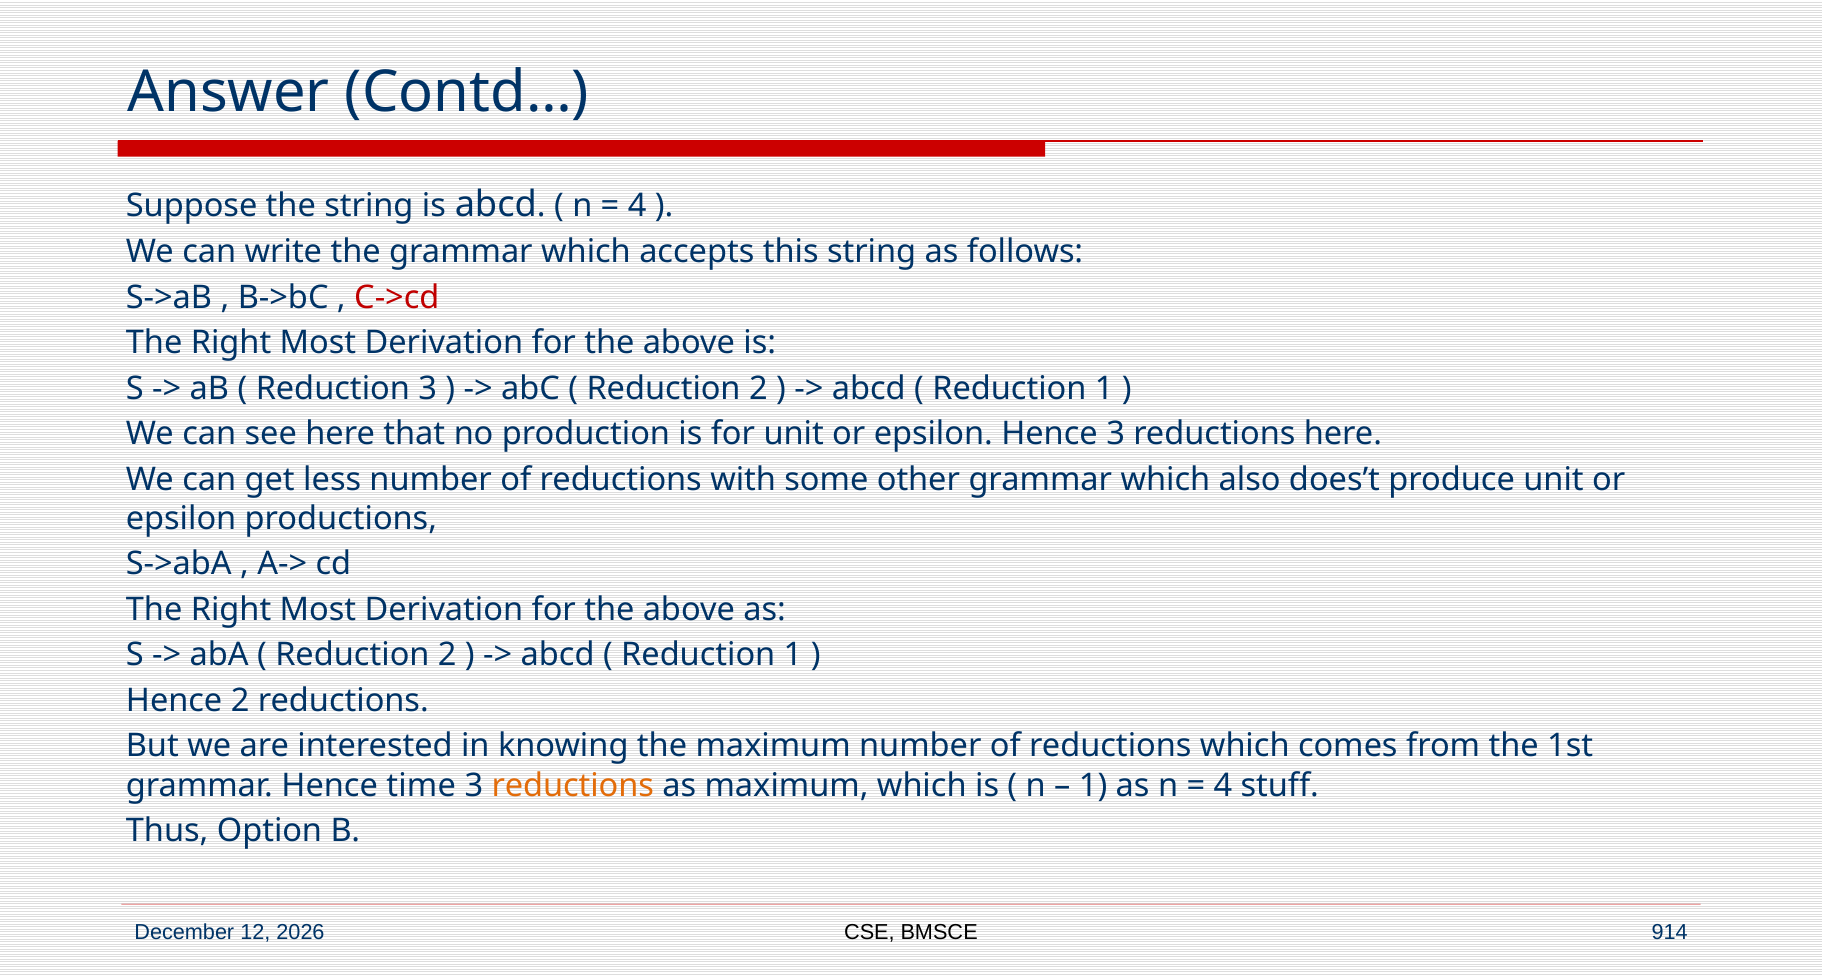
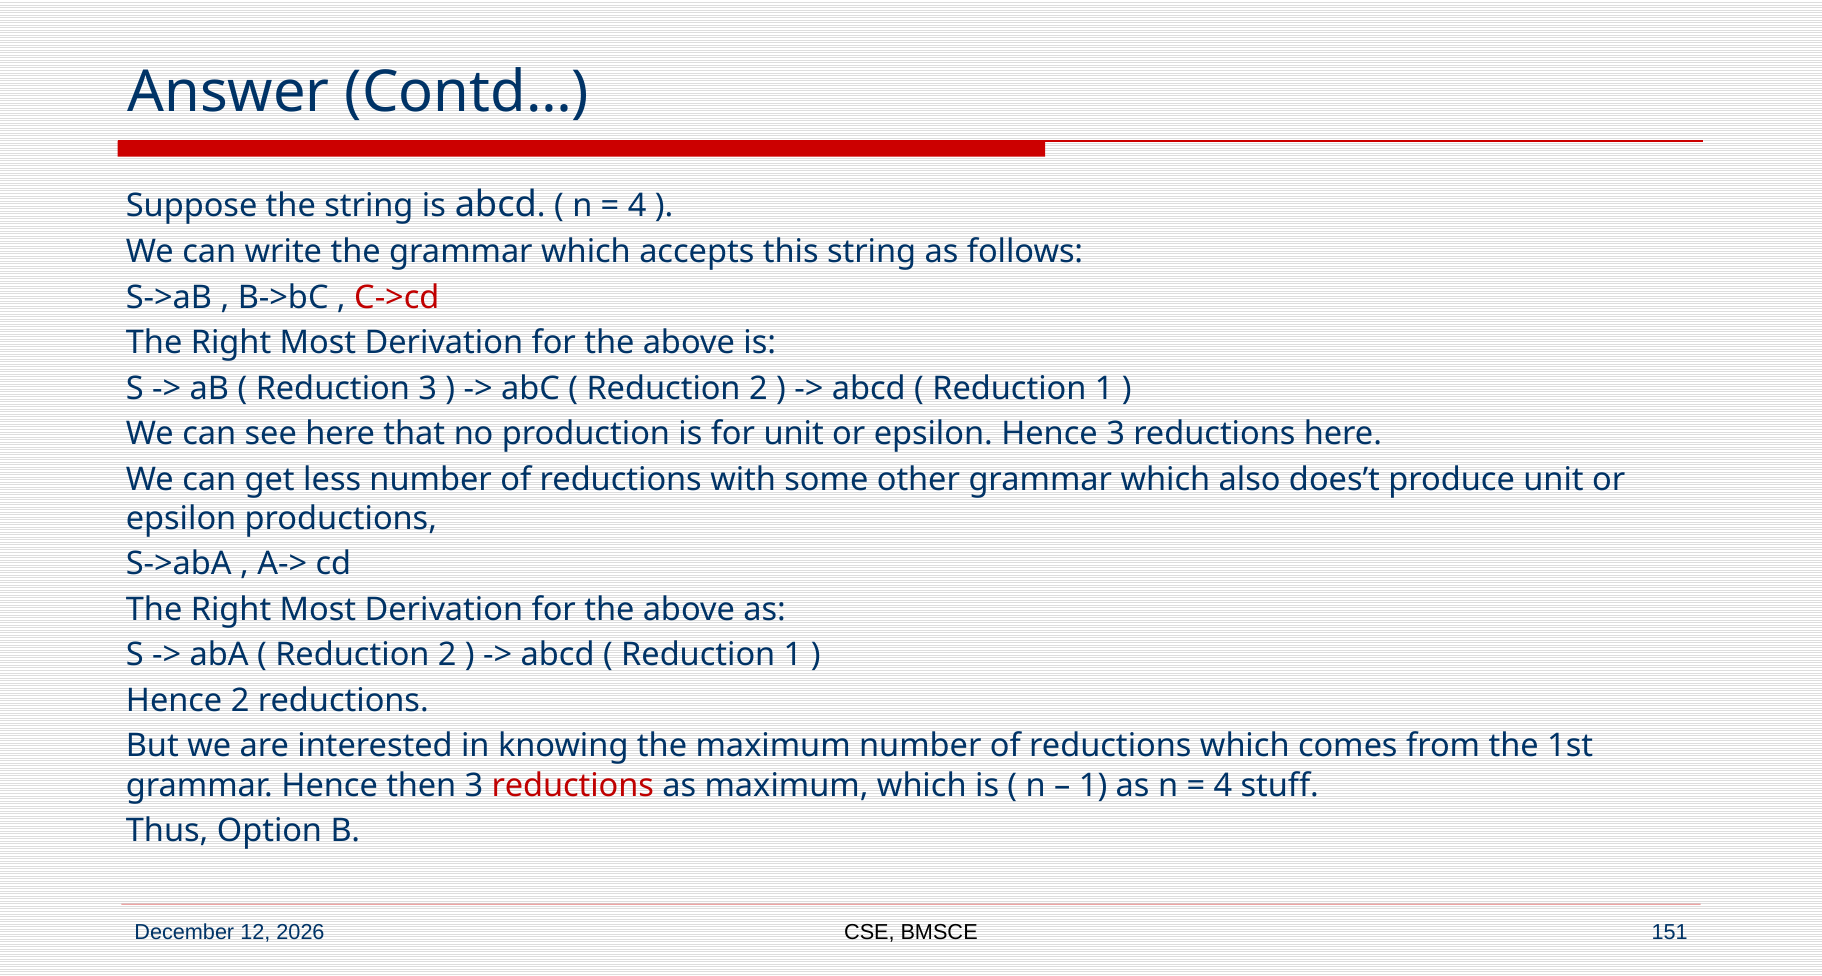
time: time -> then
reductions at (573, 785) colour: orange -> red
914: 914 -> 151
